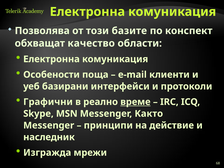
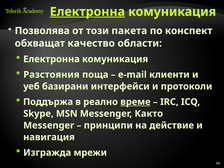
Електронна at (87, 12) underline: none -> present
базите: базите -> пакета
Особености: Особености -> Разстояния
Графични: Графични -> Поддържа
наследник: наследник -> навигация
